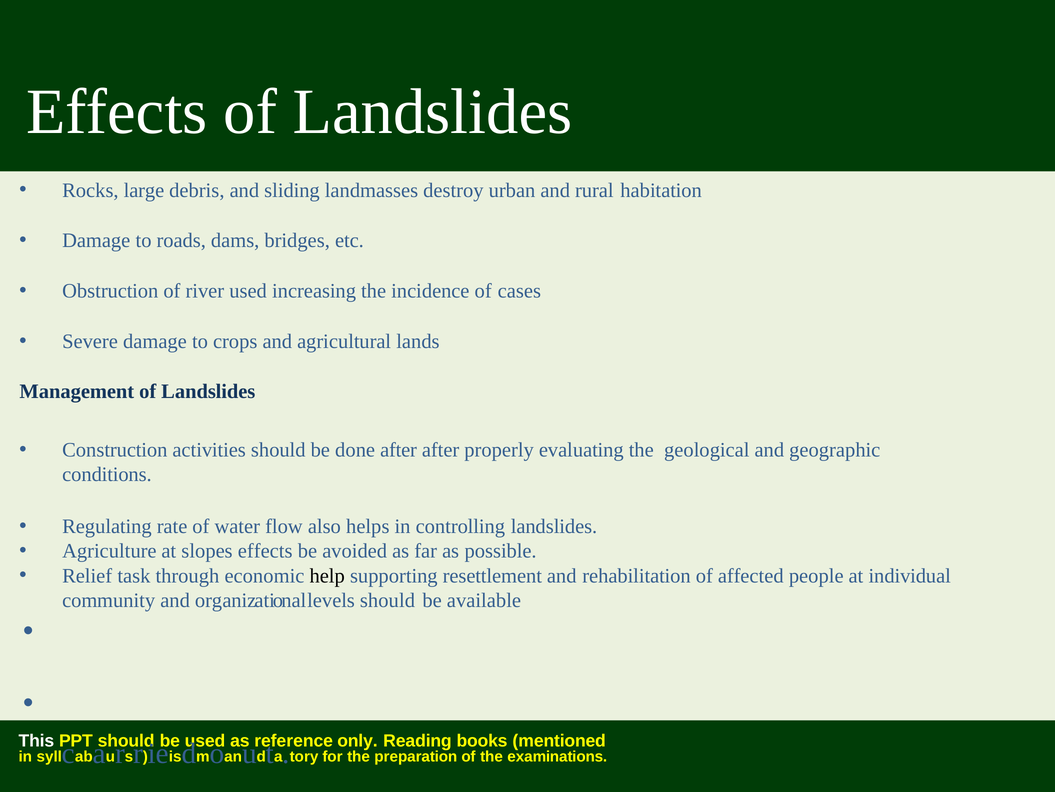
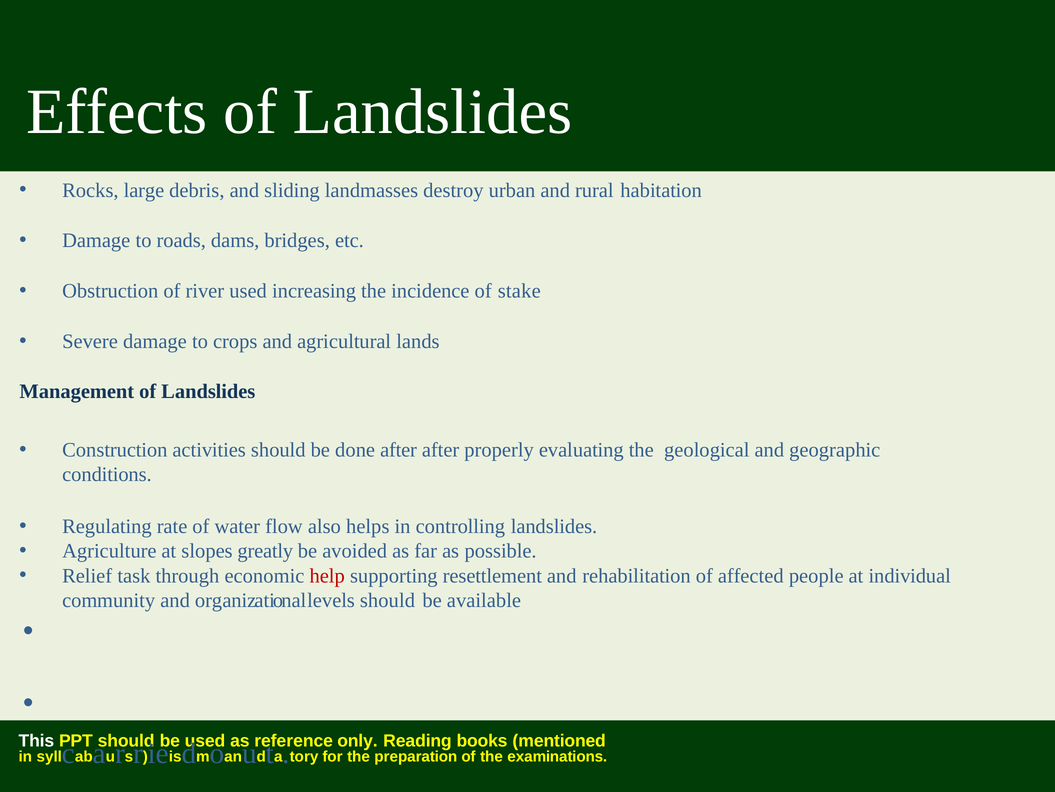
cases: cases -> stake
slopes effects: effects -> greatly
help colour: black -> red
